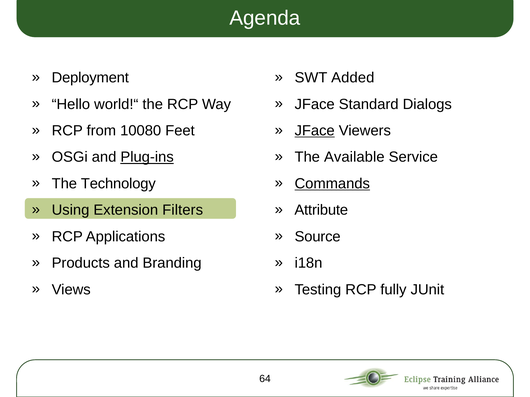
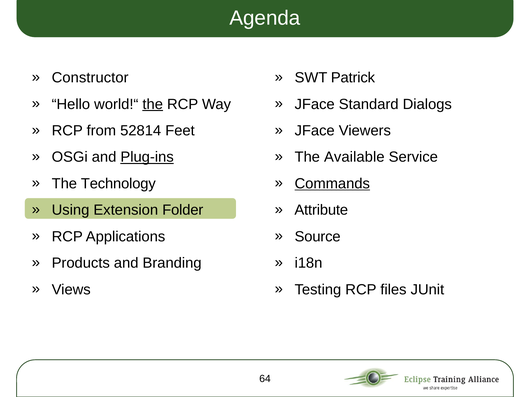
Deployment: Deployment -> Constructor
Added: Added -> Patrick
the at (153, 104) underline: none -> present
10080: 10080 -> 52814
JFace at (315, 131) underline: present -> none
Filters: Filters -> Folder
fully: fully -> files
